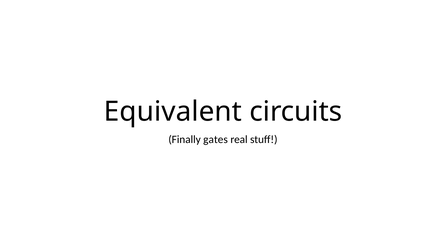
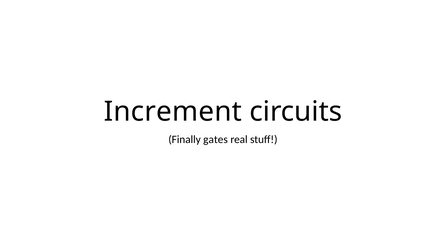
Equivalent: Equivalent -> Increment
